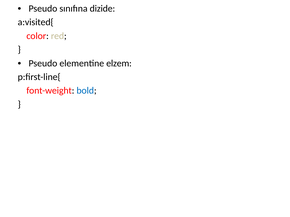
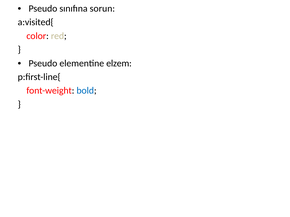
dizide: dizide -> sorun
